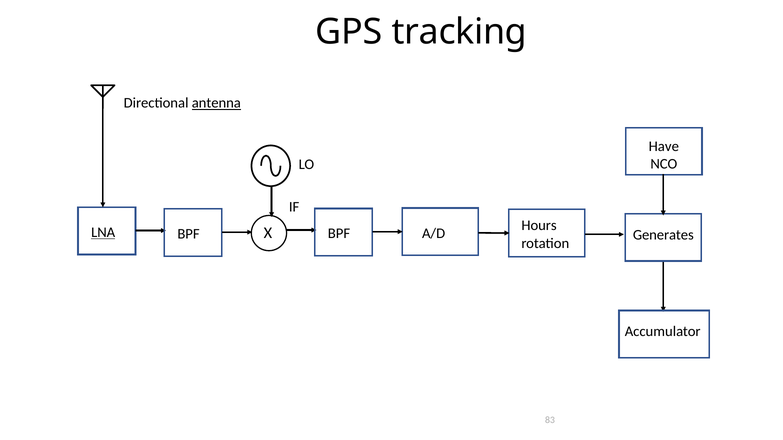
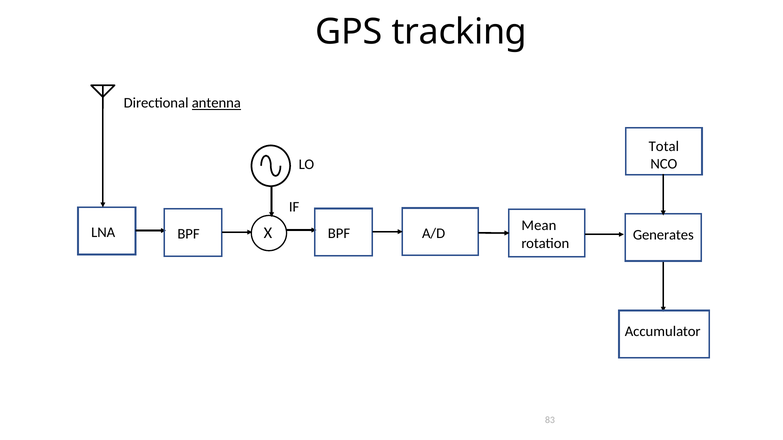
Have: Have -> Total
Hours: Hours -> Mean
LNA underline: present -> none
